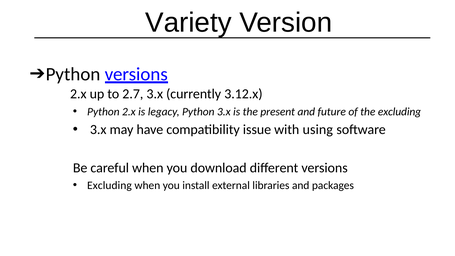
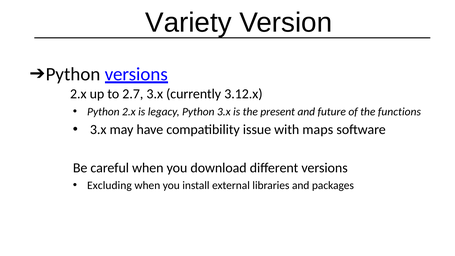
the excluding: excluding -> functions
using: using -> maps
